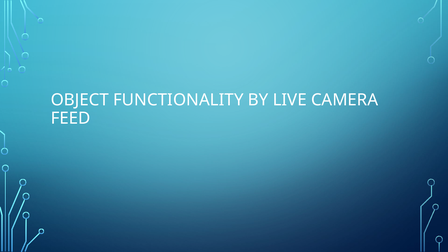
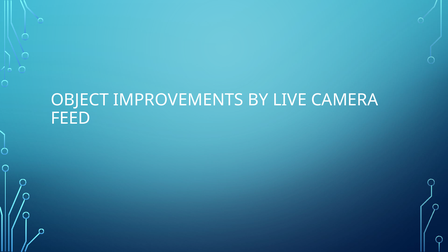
FUNCTIONALITY: FUNCTIONALITY -> IMPROVEMENTS
